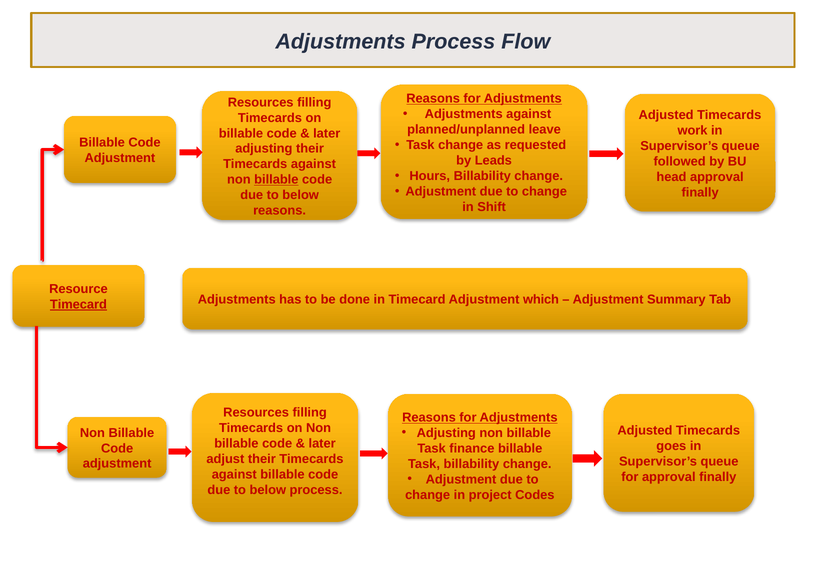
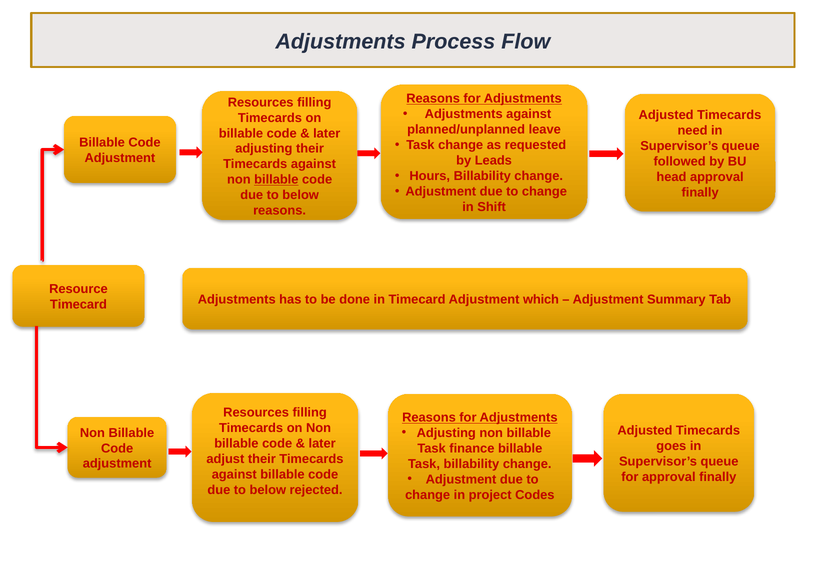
work: work -> need
Timecard at (78, 305) underline: present -> none
below process: process -> rejected
